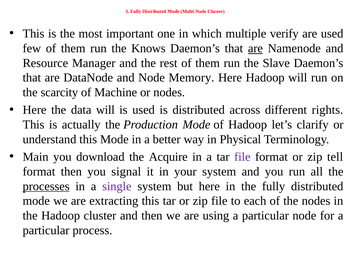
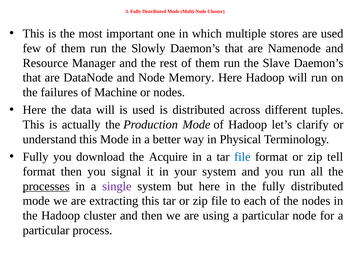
verify: verify -> stores
Knows: Knows -> Slowly
are at (255, 48) underline: present -> none
scarcity: scarcity -> failures
rights: rights -> tuples
Main at (36, 157): Main -> Fully
file at (242, 157) colour: purple -> blue
